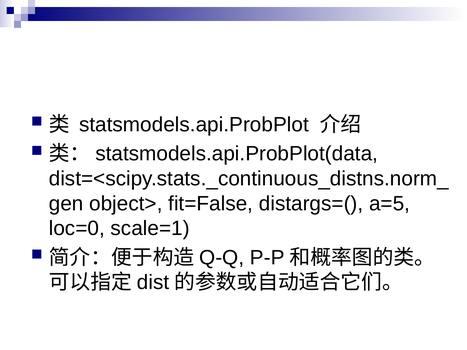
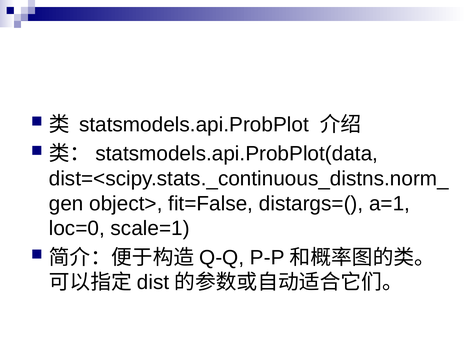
a=5: a=5 -> a=1
